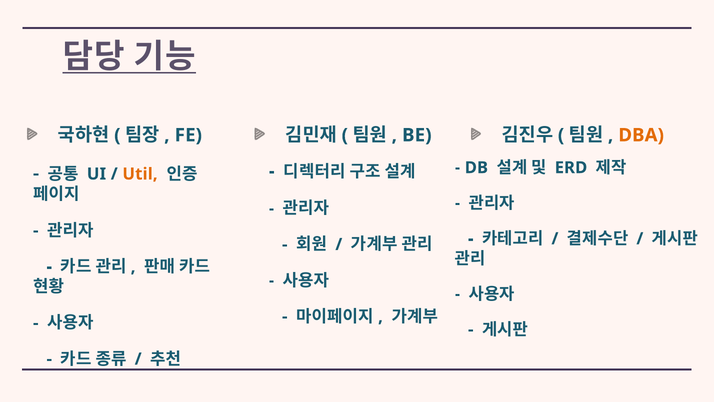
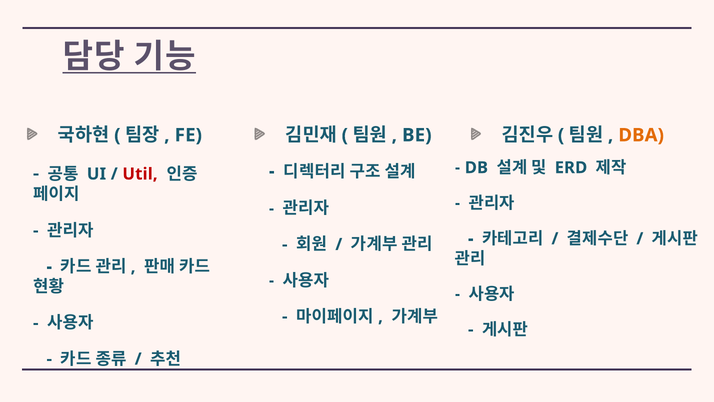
Util colour: orange -> red
